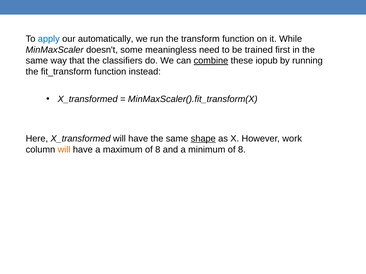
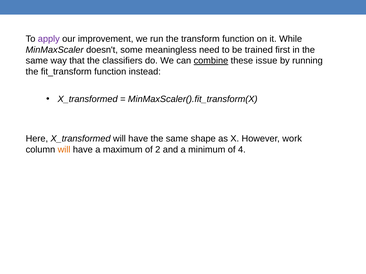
apply colour: blue -> purple
automatically: automatically -> improvement
iopub: iopub -> issue
shape underline: present -> none
maximum of 8: 8 -> 2
minimum of 8: 8 -> 4
